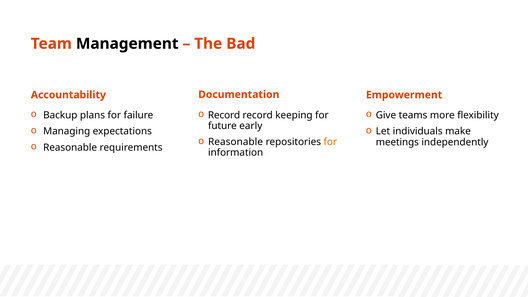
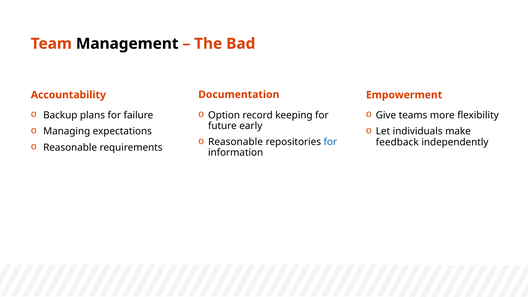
Record at (224, 115): Record -> Option
for at (330, 142) colour: orange -> blue
meetings: meetings -> feedback
